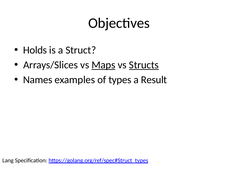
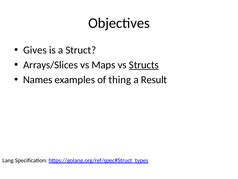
Holds: Holds -> Gives
Maps underline: present -> none
types: types -> thing
